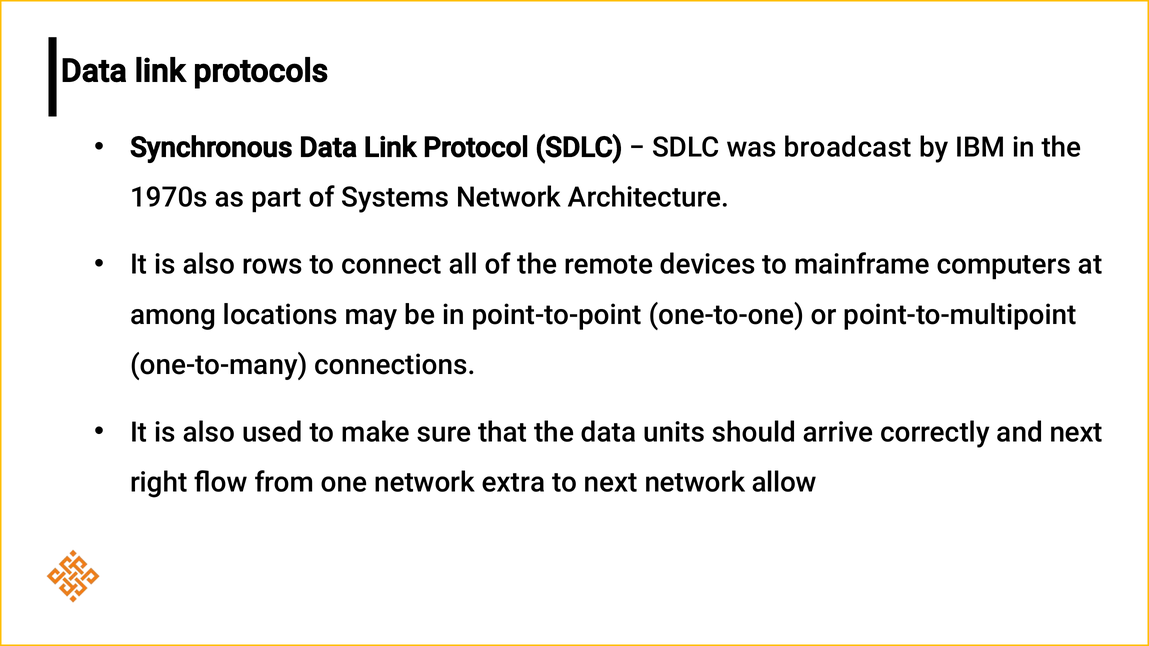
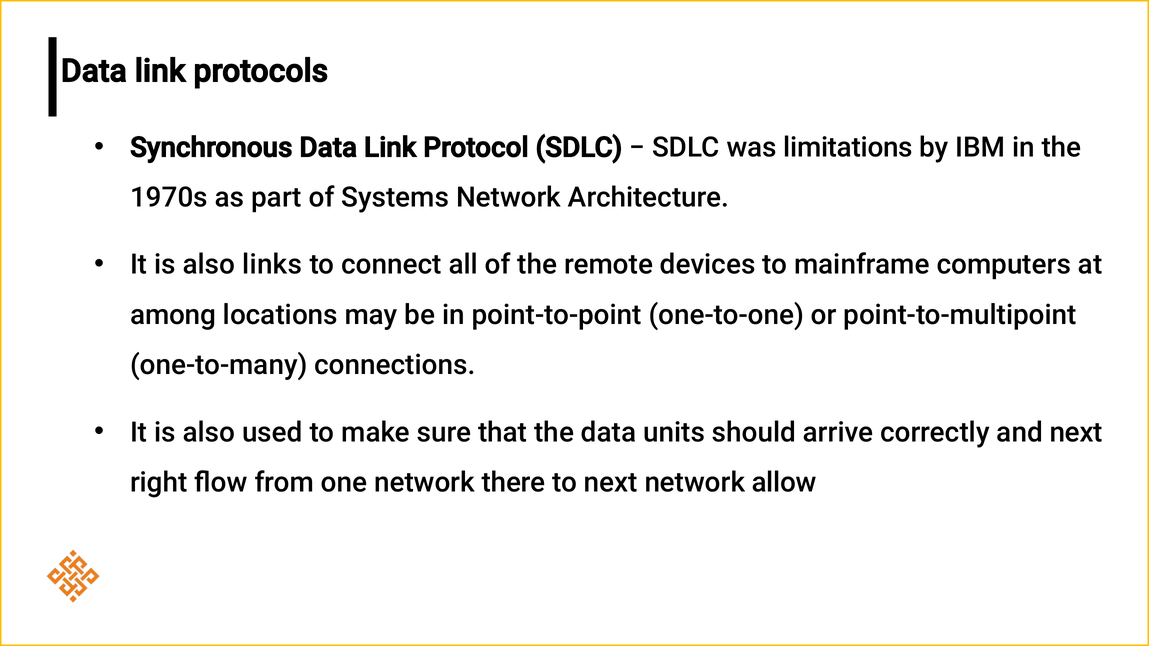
broadcast: broadcast -> limitations
rows: rows -> links
extra: extra -> there
